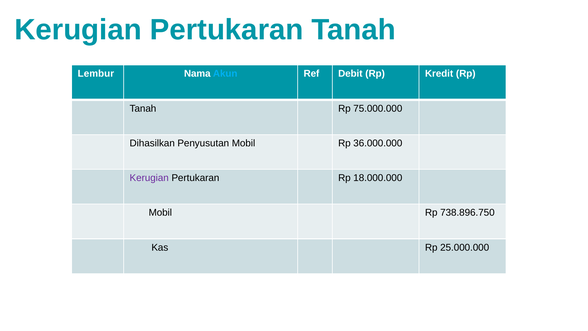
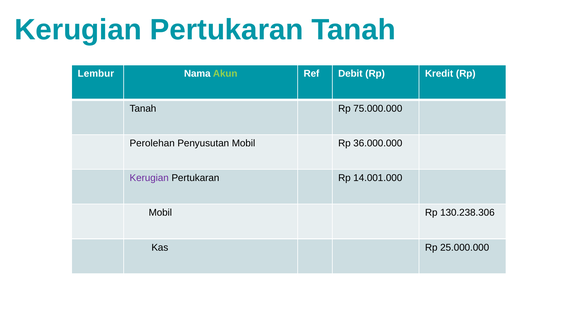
Akun colour: light blue -> light green
Dihasilkan: Dihasilkan -> Perolehan
18.000.000: 18.000.000 -> 14.001.000
738.896.750: 738.896.750 -> 130.238.306
